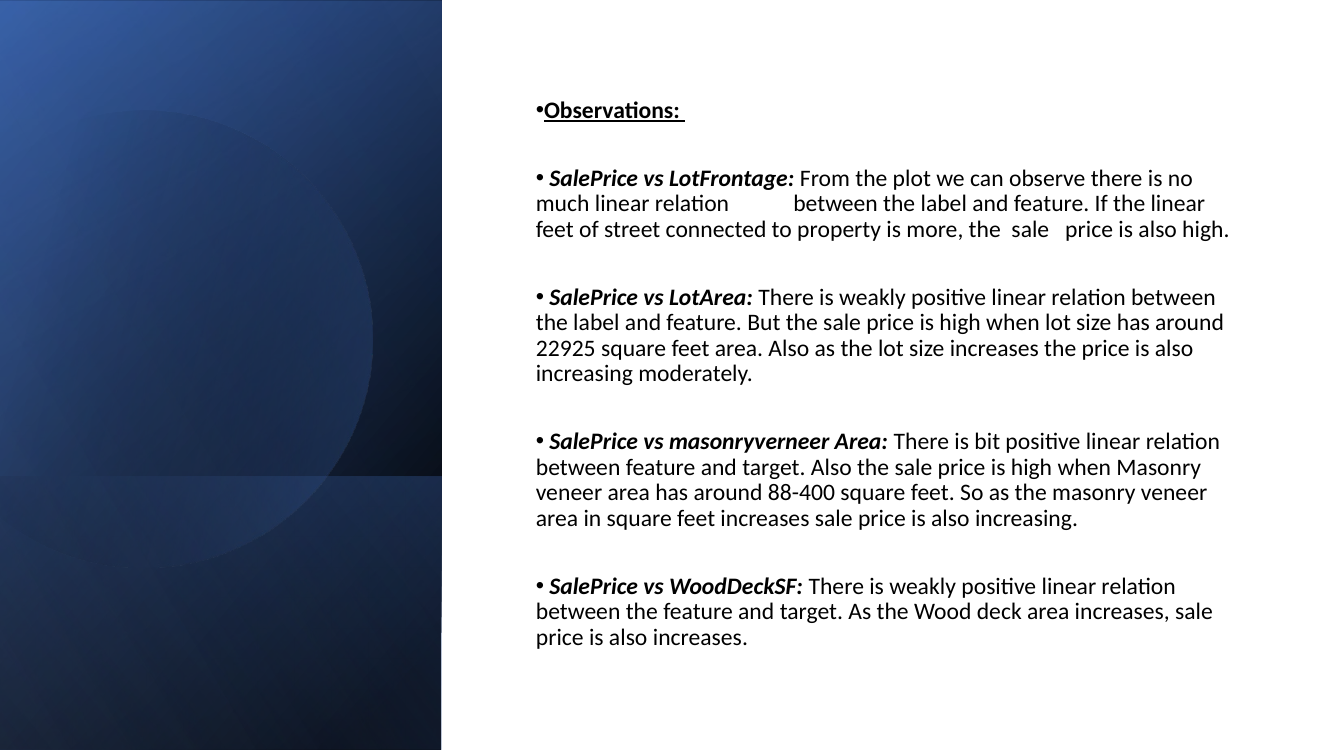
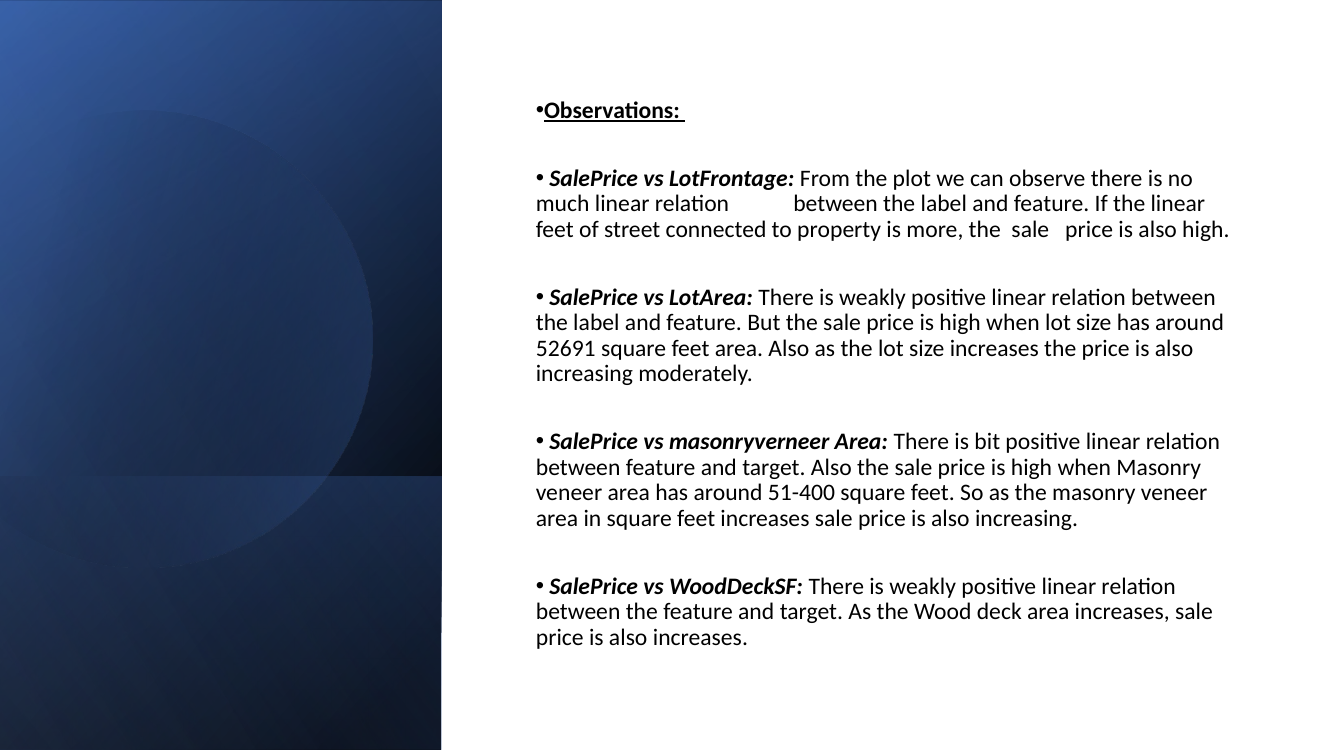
22925: 22925 -> 52691
88-400: 88-400 -> 51-400
